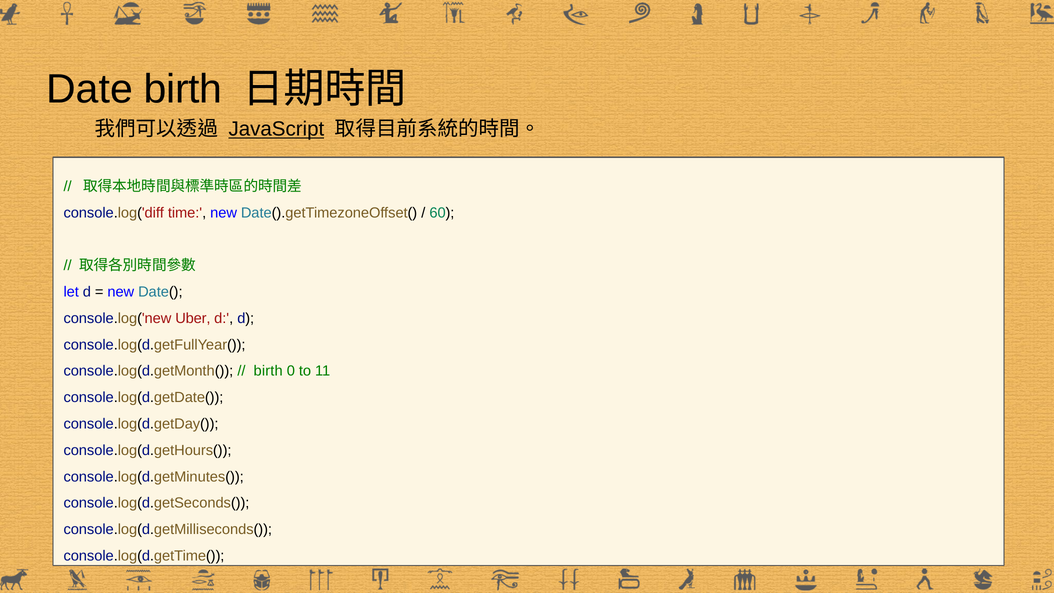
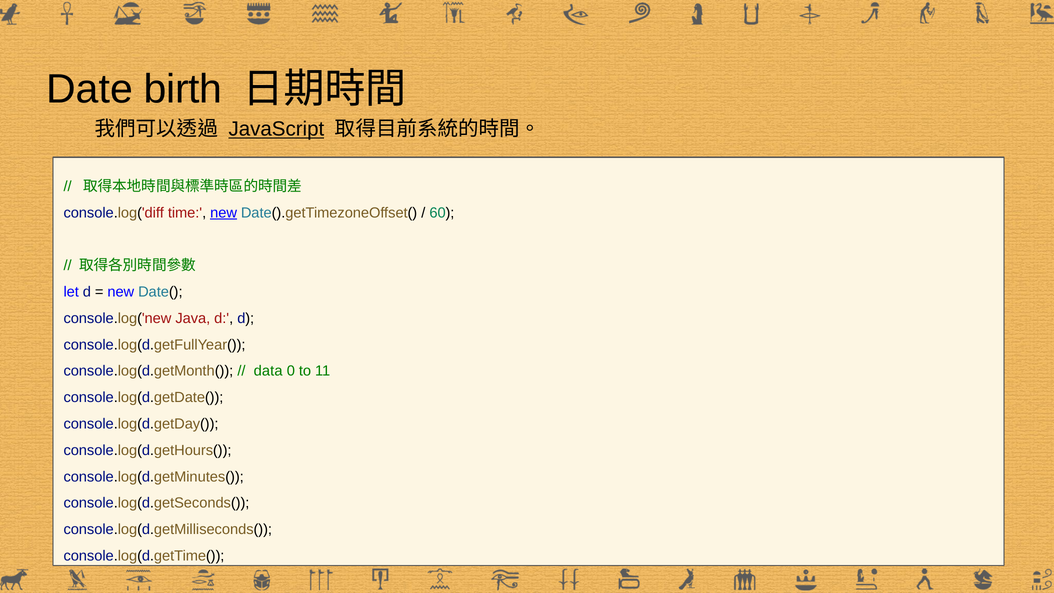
new at (224, 213) underline: none -> present
Uber: Uber -> Java
birth at (268, 371): birth -> data
